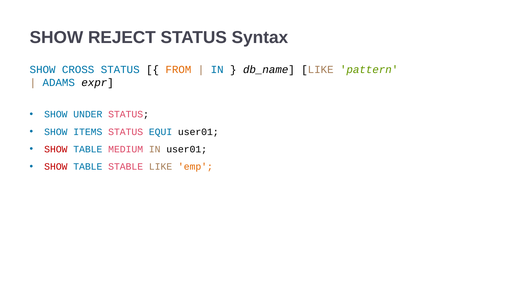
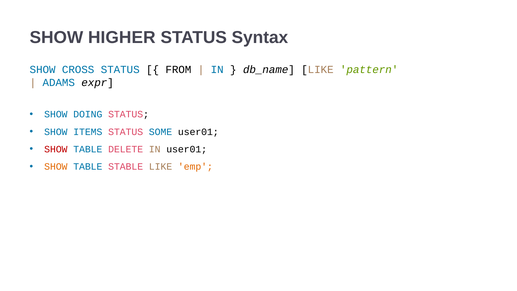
REJECT: REJECT -> HIGHER
FROM colour: orange -> black
UNDER: UNDER -> DOING
EQUI: EQUI -> SOME
MEDIUM: MEDIUM -> DELETE
SHOW at (56, 167) colour: red -> orange
